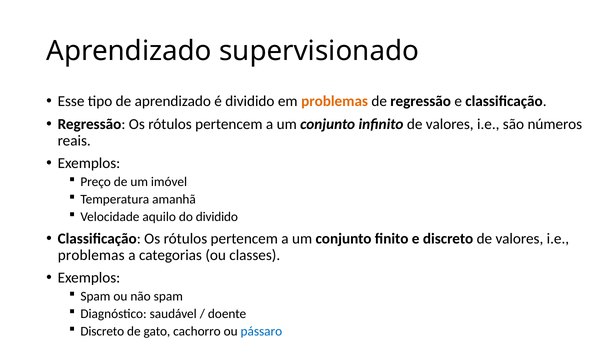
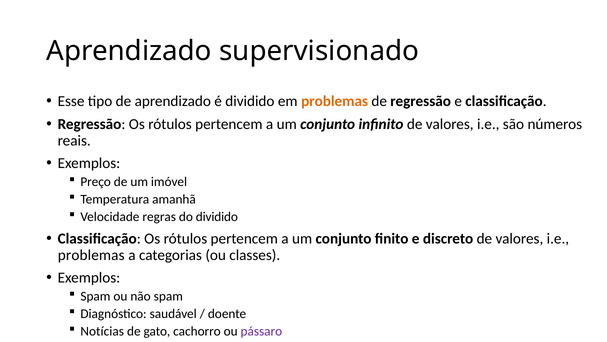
aquilo: aquilo -> regras
Discreto at (102, 331): Discreto -> Notícias
pássaro colour: blue -> purple
